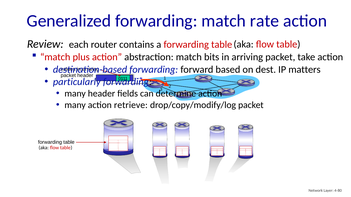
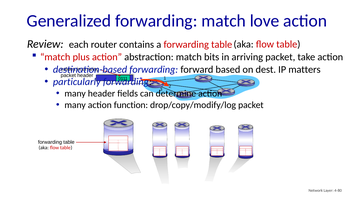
rate: rate -> love
retrieve: retrieve -> function
